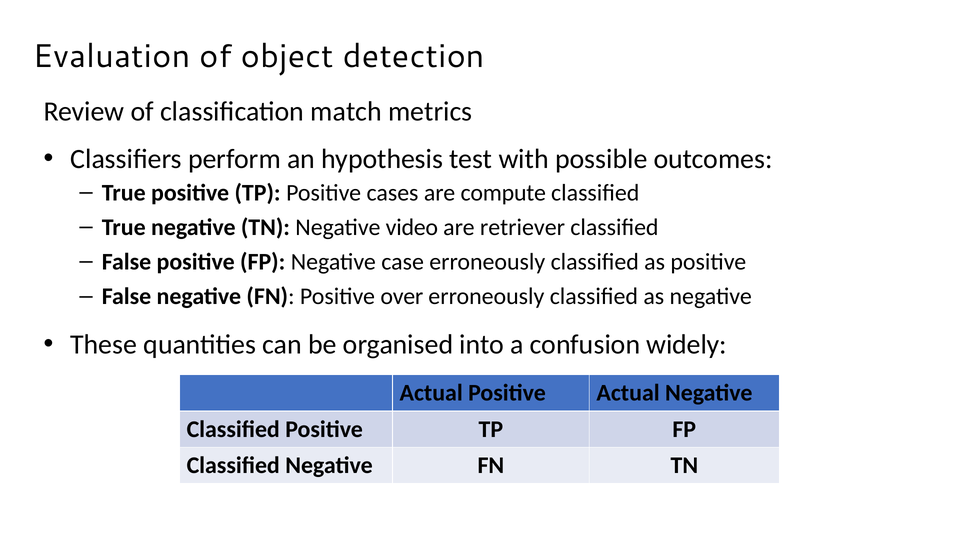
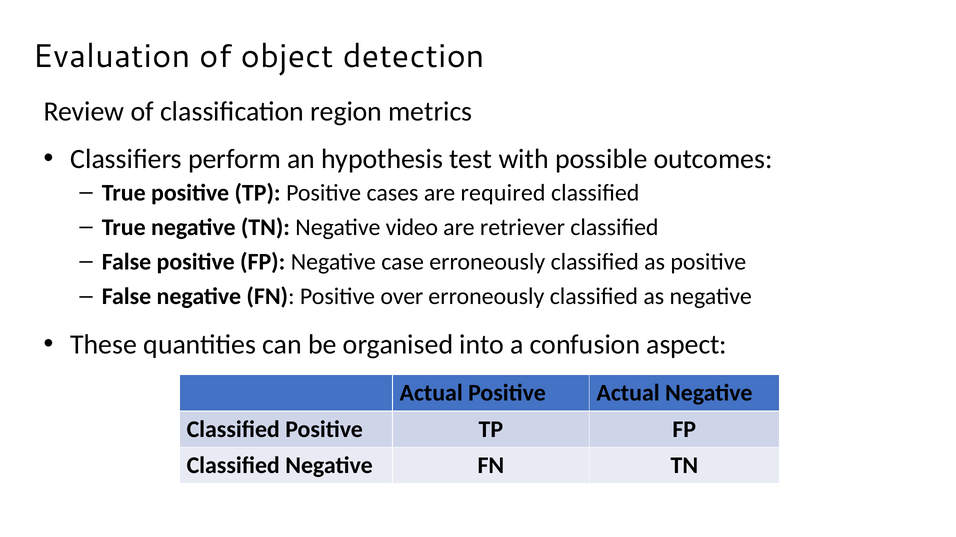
match: match -> region
compute: compute -> required
widely: widely -> aspect
